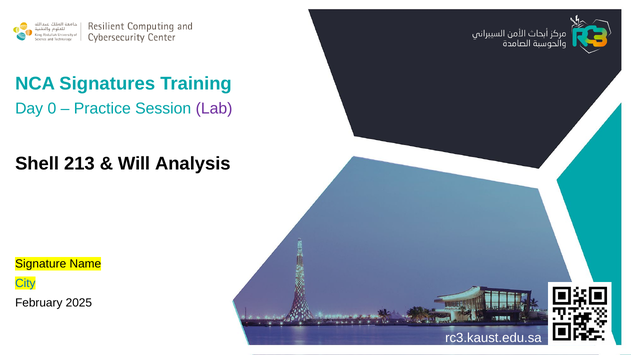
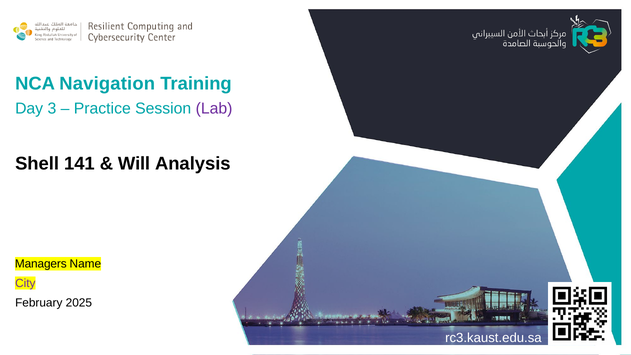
Signatures: Signatures -> Navigation
0: 0 -> 3
213: 213 -> 141
Signature: Signature -> Managers
City colour: blue -> purple
